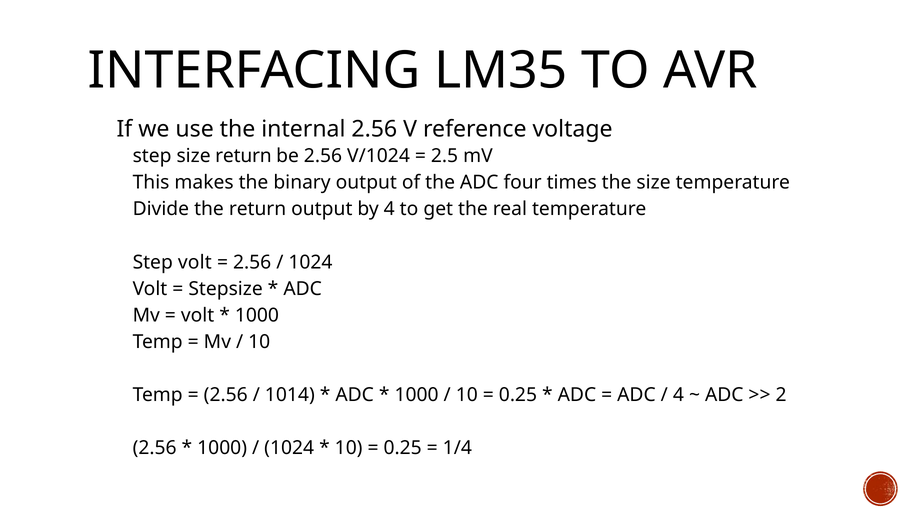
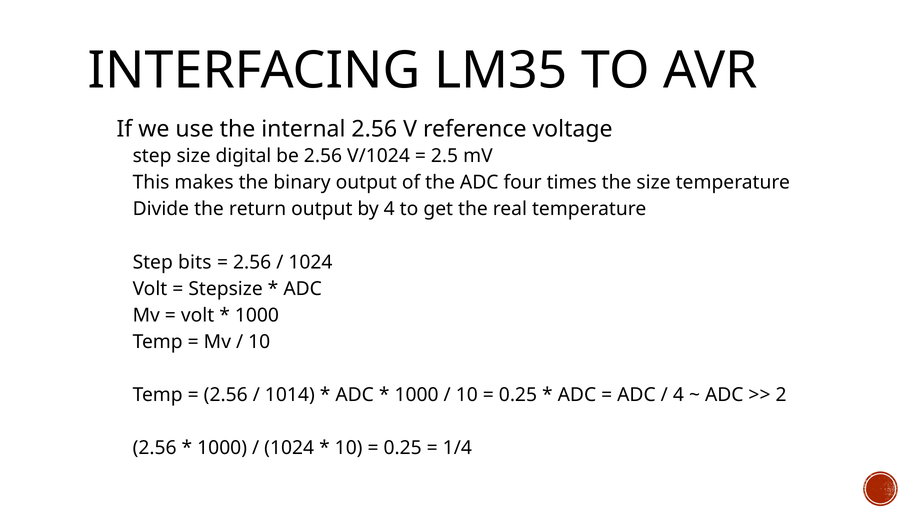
size return: return -> digital
volt at (195, 262): volt -> bits
